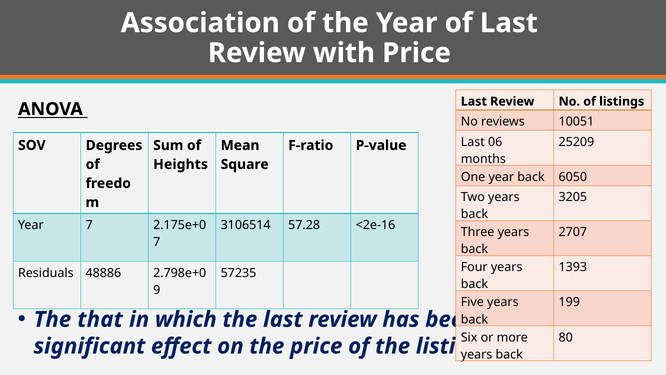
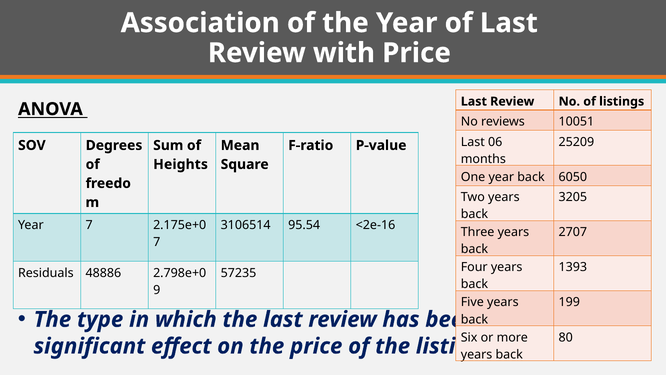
57.28: 57.28 -> 95.54
that: that -> type
